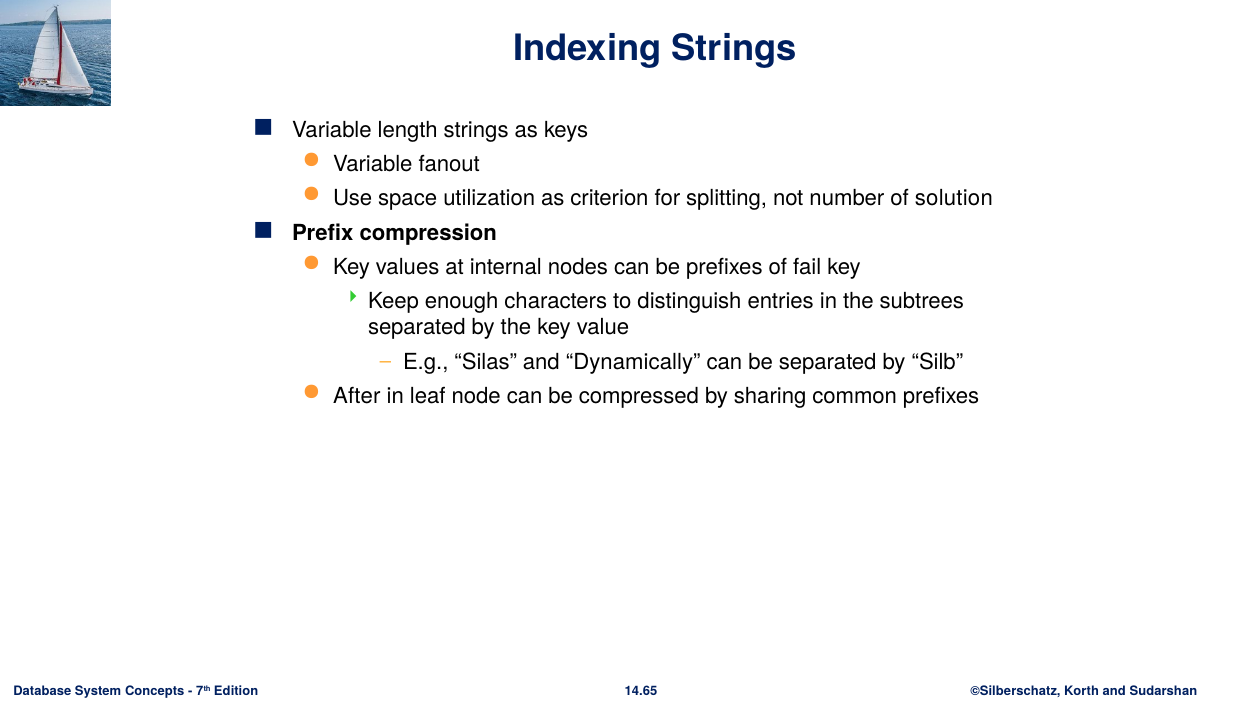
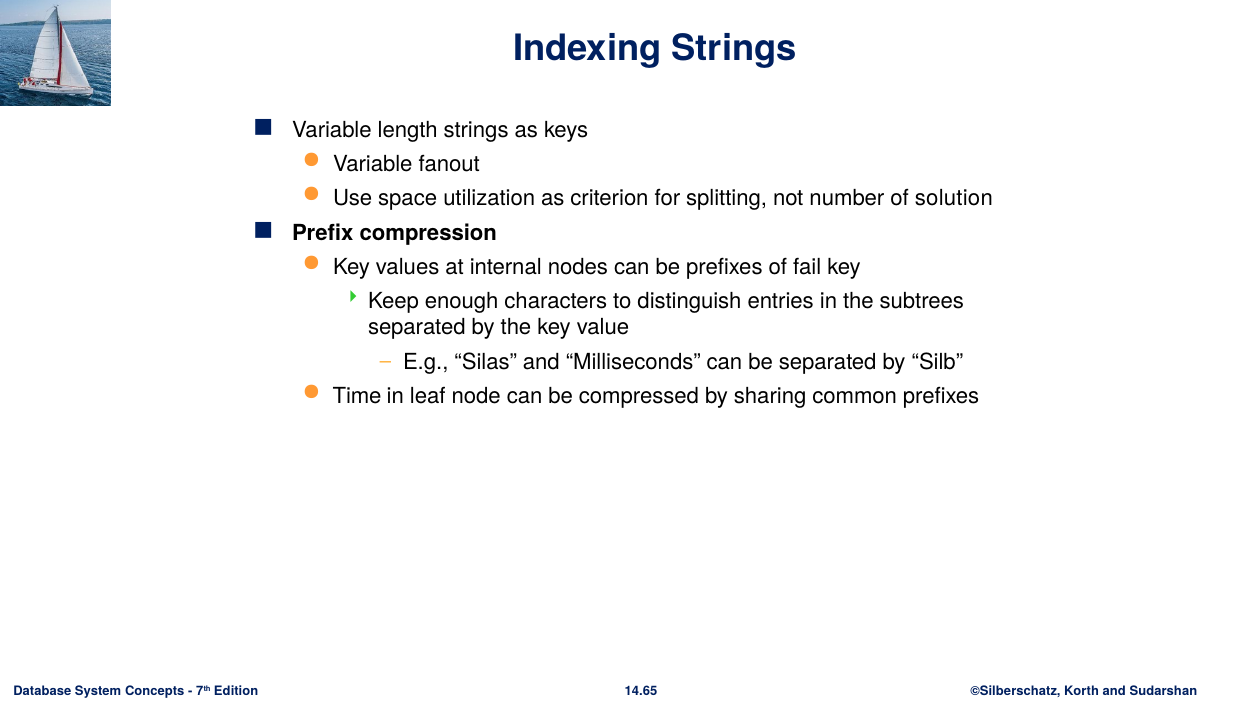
Dynamically: Dynamically -> Milliseconds
After: After -> Time
